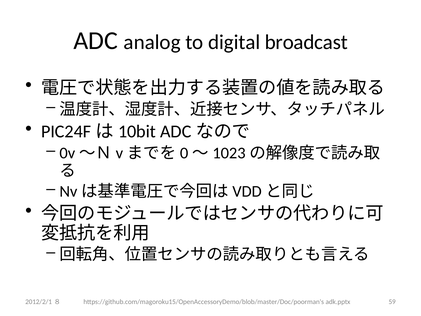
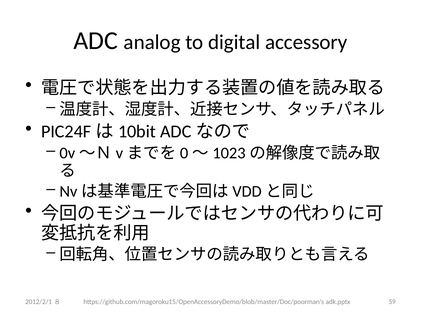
broadcast: broadcast -> accessory
